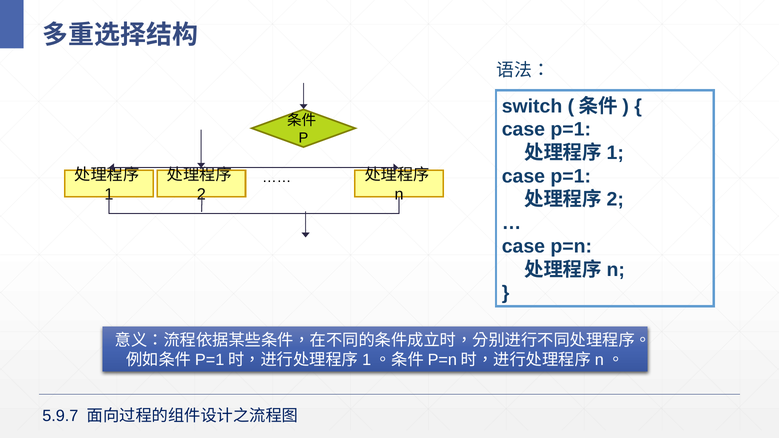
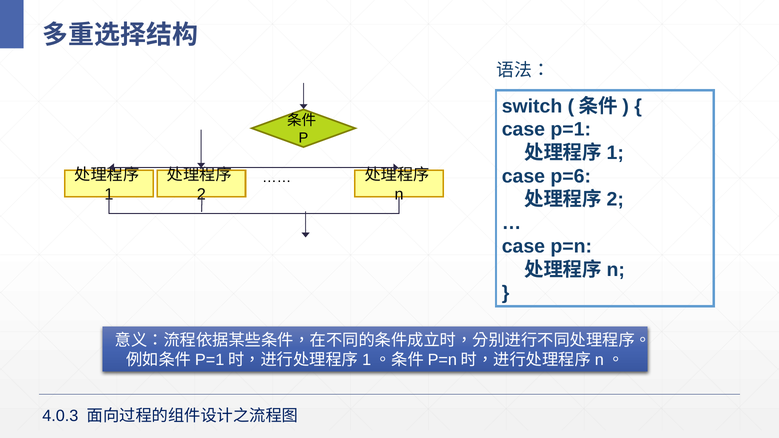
p=1 at (571, 176): p=1 -> p=6
5.9.7: 5.9.7 -> 4.0.3
